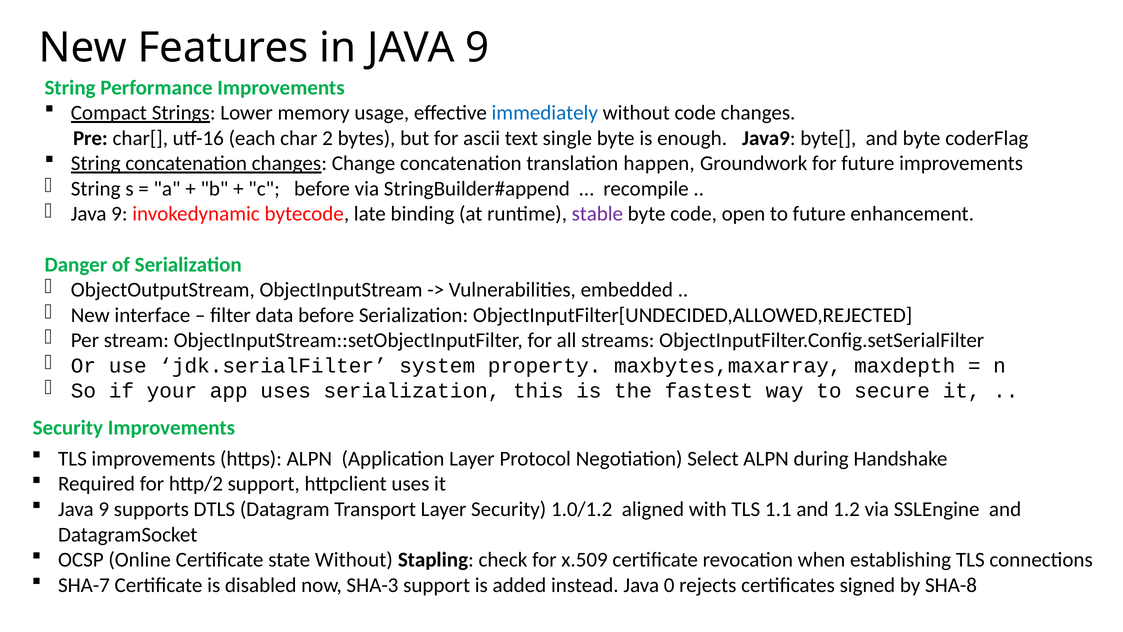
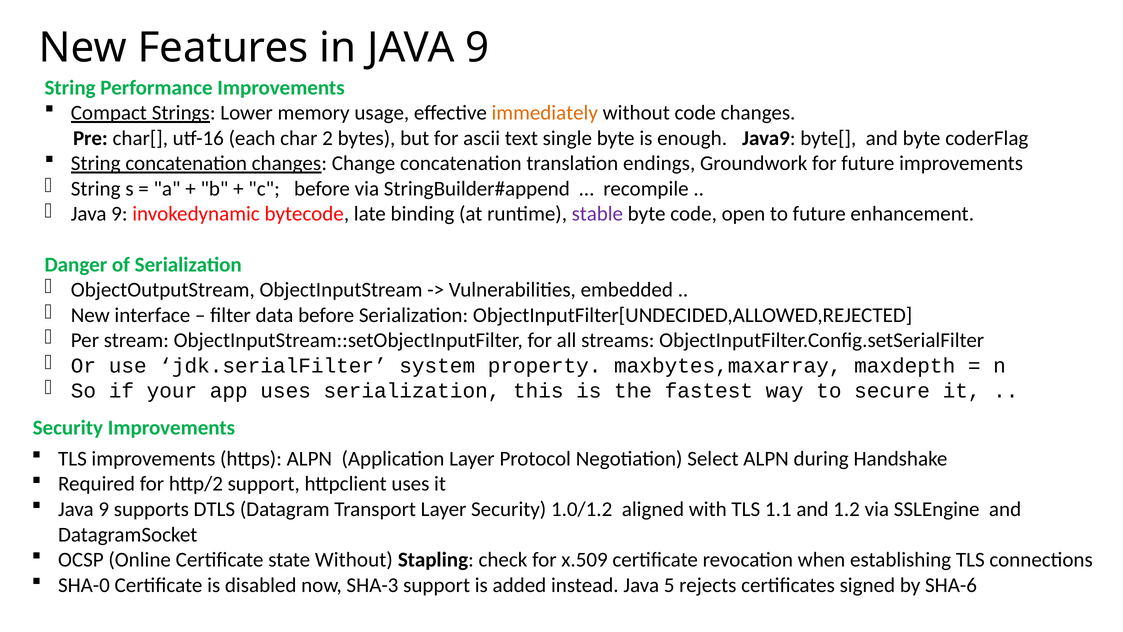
immediately colour: blue -> orange
happen: happen -> endings
SHA-7: SHA-7 -> SHA-0
0: 0 -> 5
SHA-8: SHA-8 -> SHA-6
